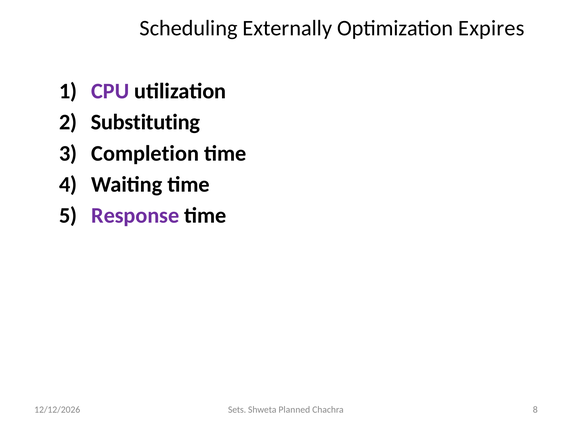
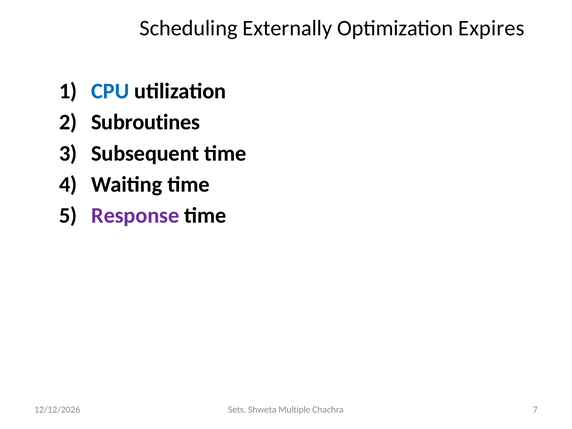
CPU colour: purple -> blue
Substituting: Substituting -> Subroutines
Completion: Completion -> Subsequent
Planned: Planned -> Multiple
8: 8 -> 7
